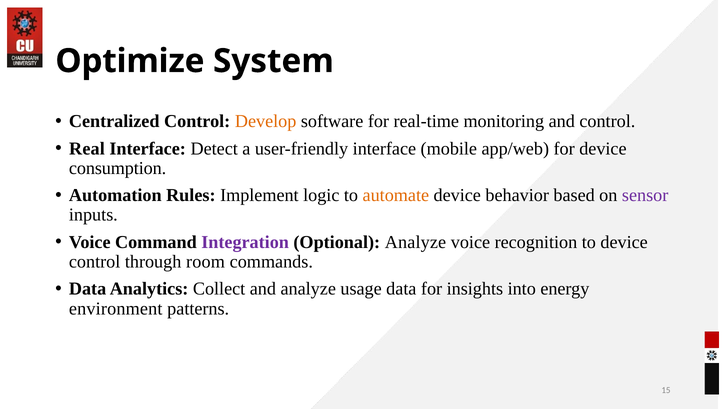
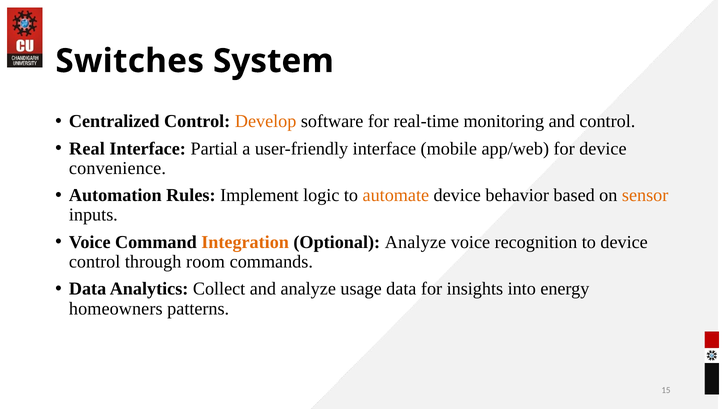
Optimize: Optimize -> Switches
Detect: Detect -> Partial
consumption: consumption -> convenience
sensor colour: purple -> orange
Integration colour: purple -> orange
environment: environment -> homeowners
